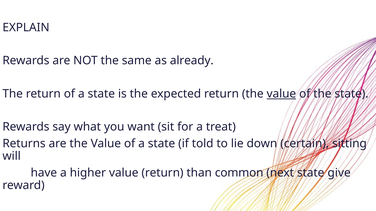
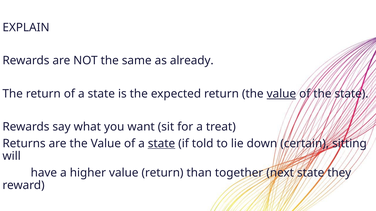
state at (162, 144) underline: none -> present
common: common -> together
give: give -> they
